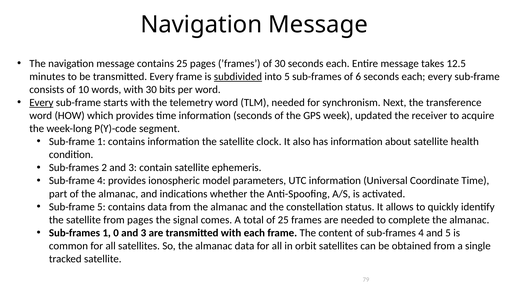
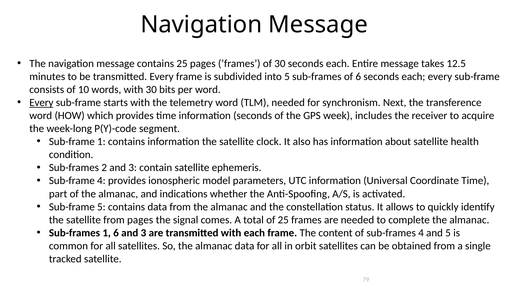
subdivided underline: present -> none
updated: updated -> includes
1 0: 0 -> 6
